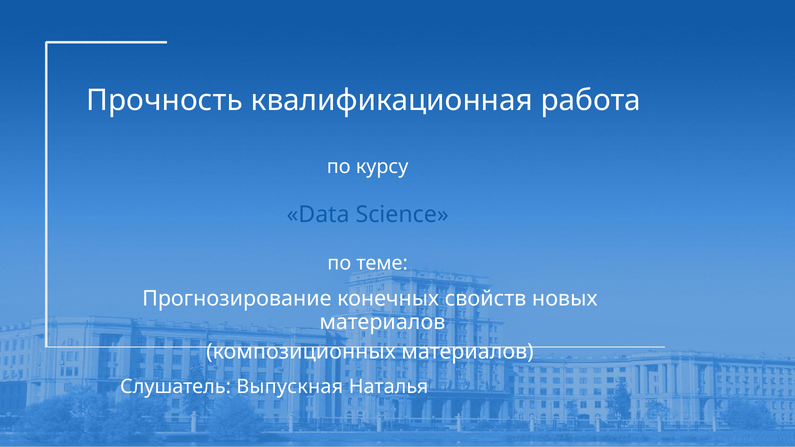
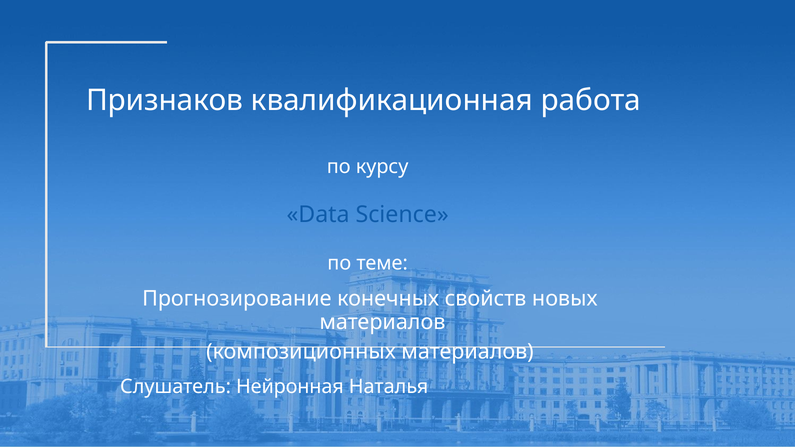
Прочность: Прочность -> Признаков
Выпускная: Выпускная -> Нейронная
